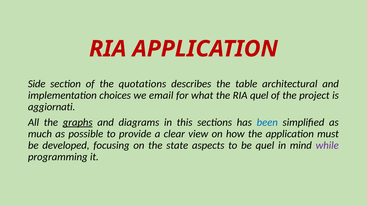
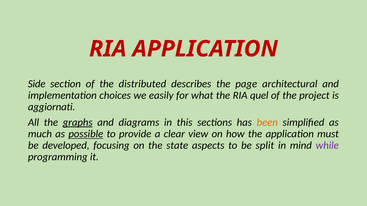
quotations: quotations -> distributed
table: table -> page
email: email -> easily
been colour: blue -> orange
possible underline: none -> present
be quel: quel -> split
